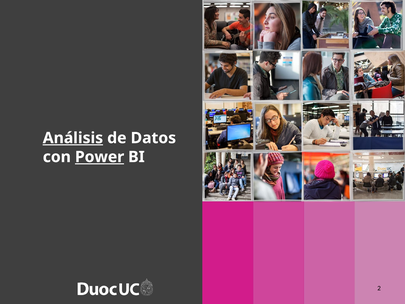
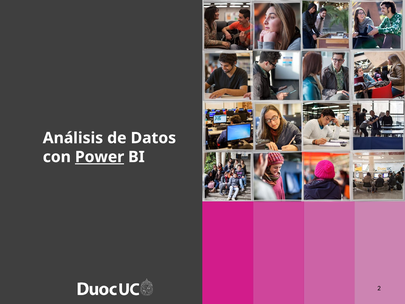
Análisis underline: present -> none
